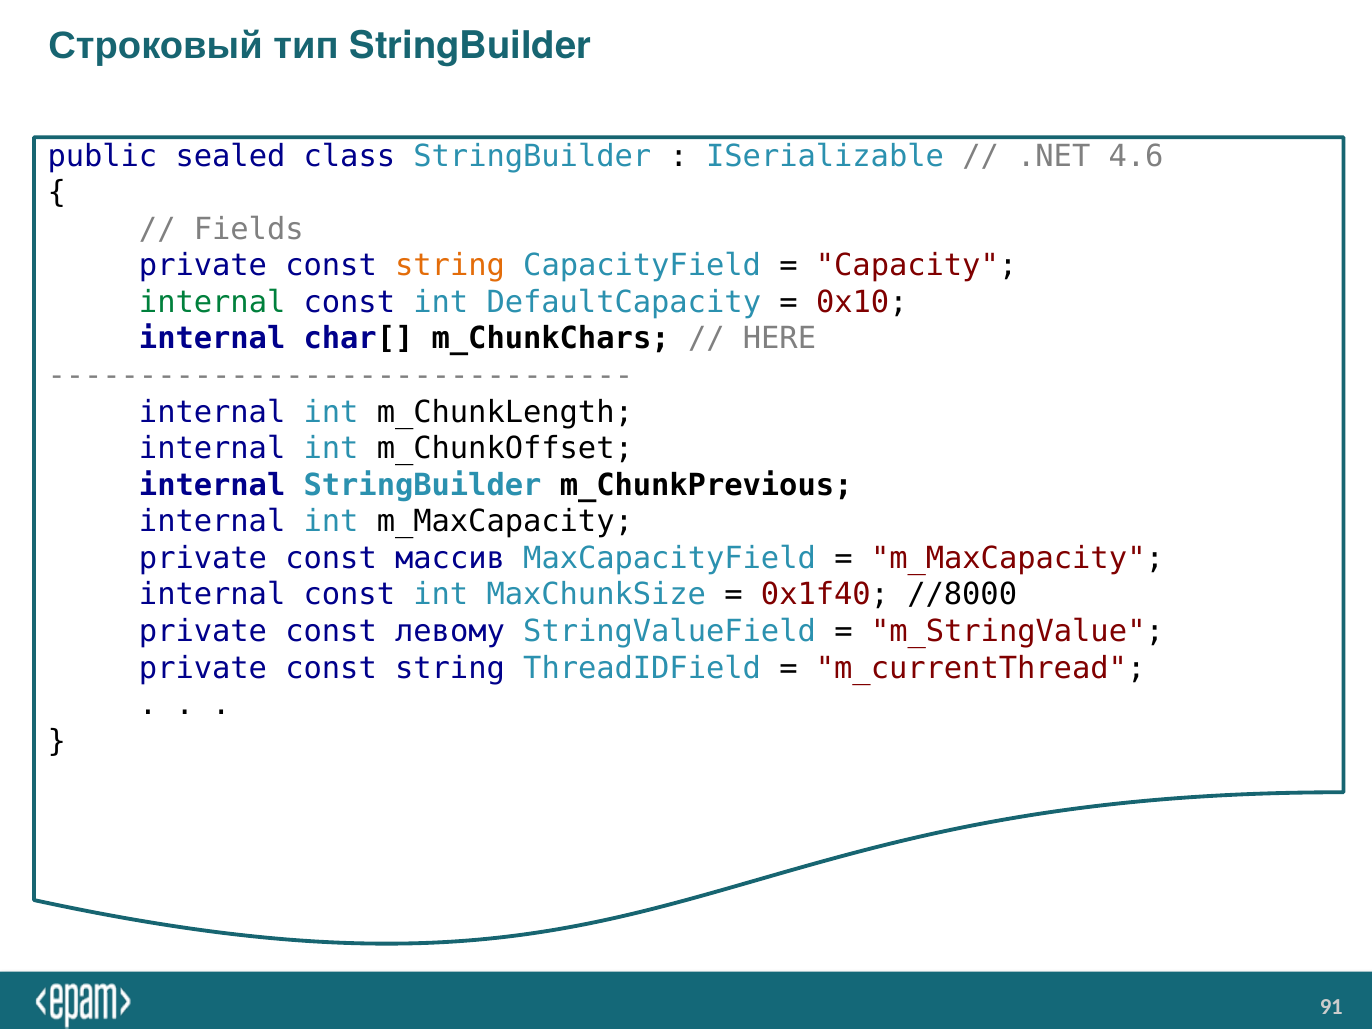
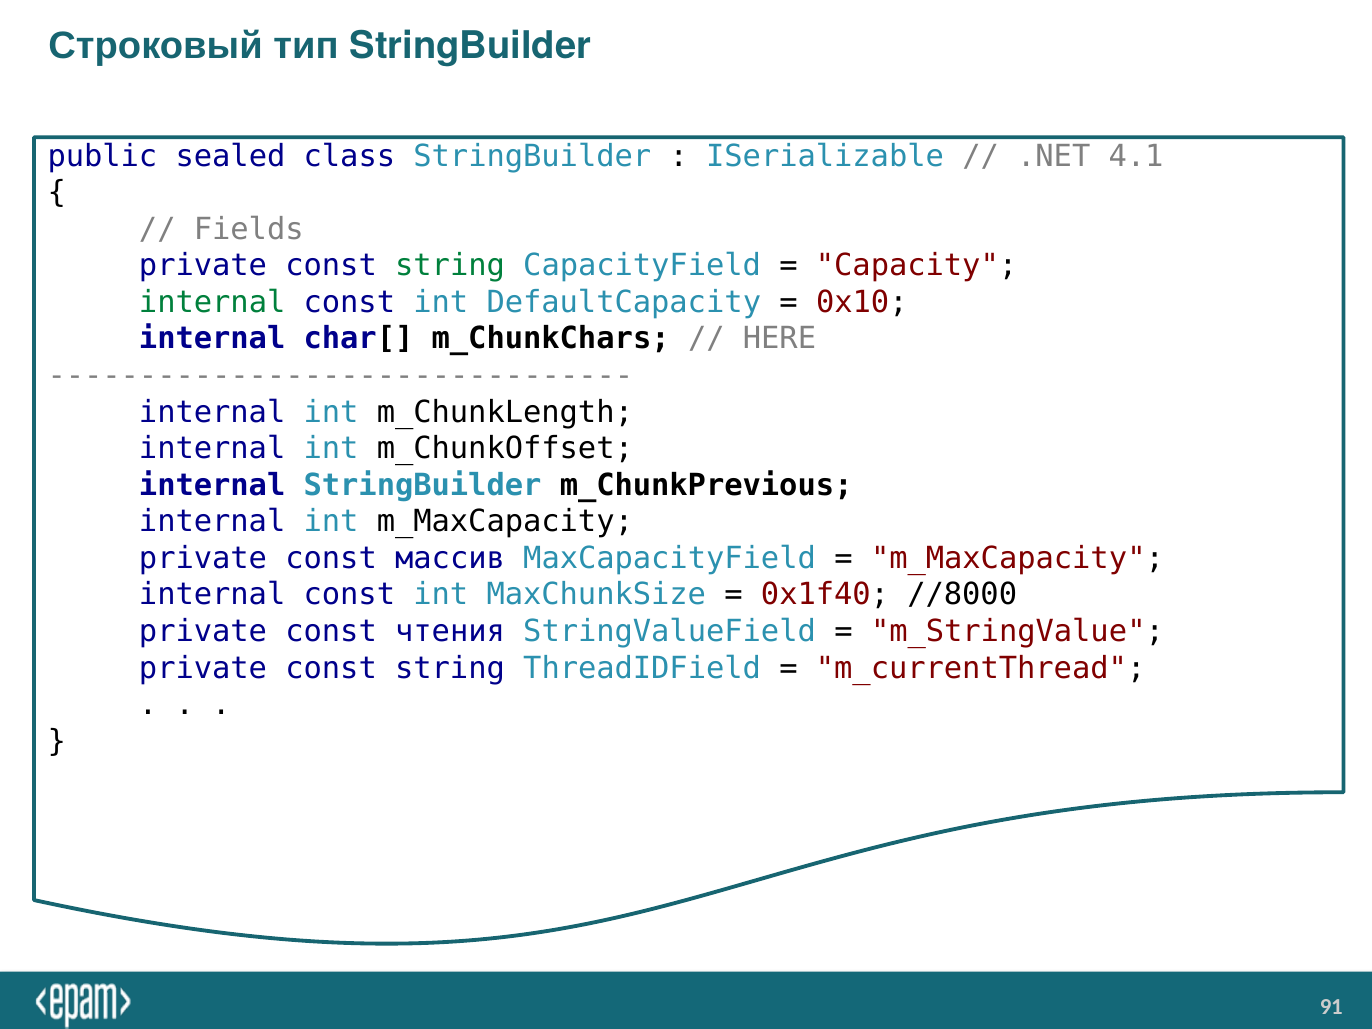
4.6: 4.6 -> 4.1
string at (450, 266) colour: orange -> green
левому: левому -> чтения
